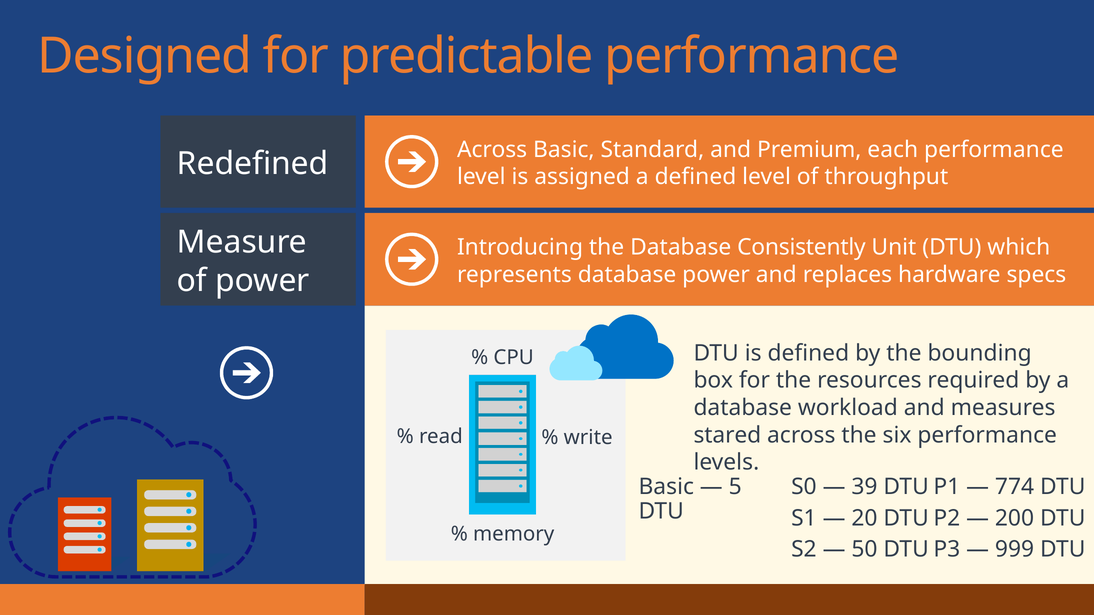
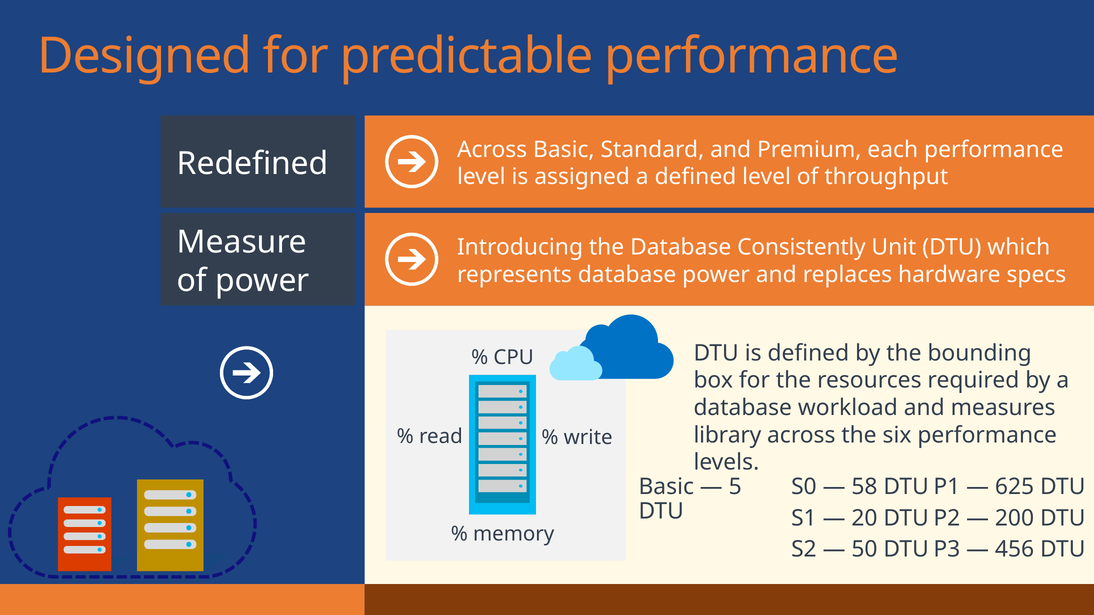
stared: stared -> library
39: 39 -> 58
774: 774 -> 625
999: 999 -> 456
